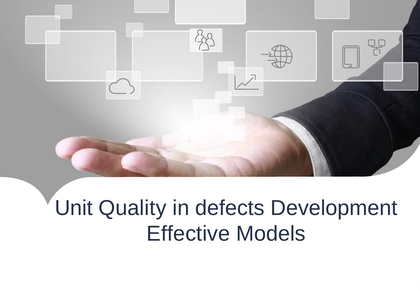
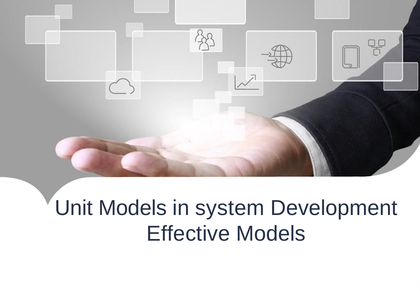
Unit Quality: Quality -> Models
defects: defects -> system
